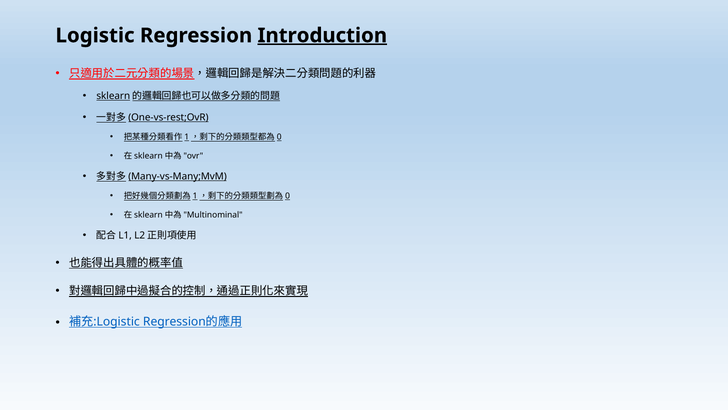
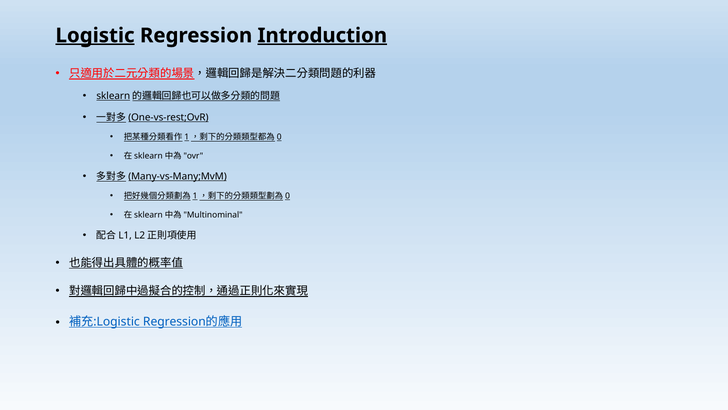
Logistic underline: none -> present
